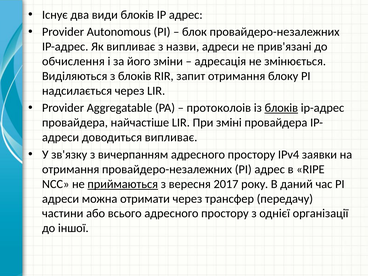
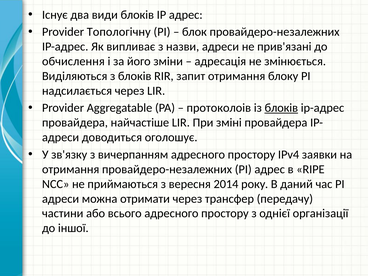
Autonomous: Autonomous -> Топологічну
доводиться випливає: випливає -> оголошує
приймаються underline: present -> none
2017: 2017 -> 2014
